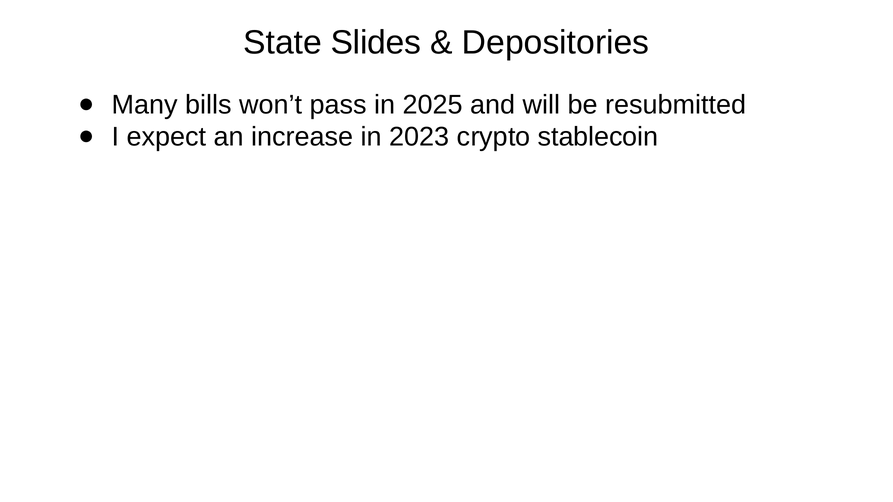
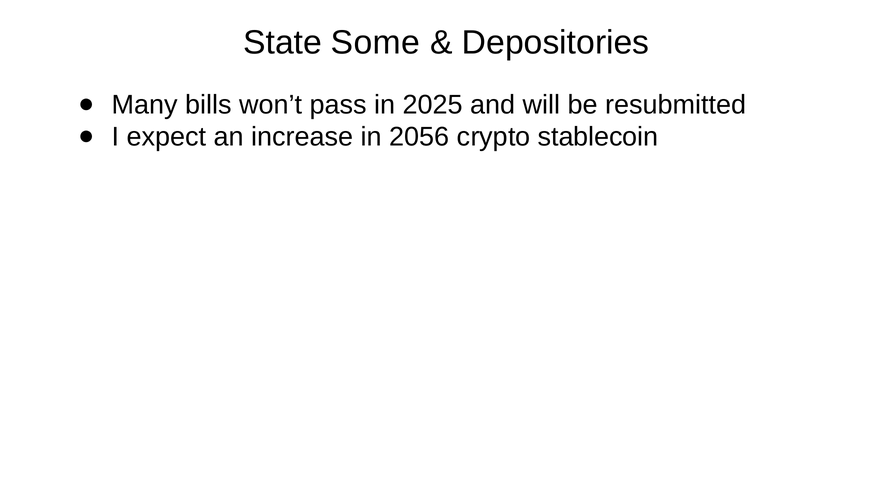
Slides: Slides -> Some
2023: 2023 -> 2056
